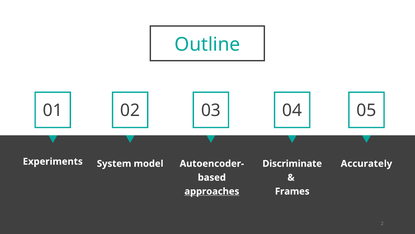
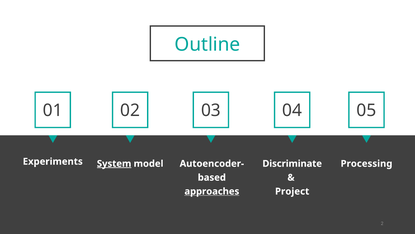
System underline: none -> present
Accurately: Accurately -> Processing
Frames: Frames -> Project
